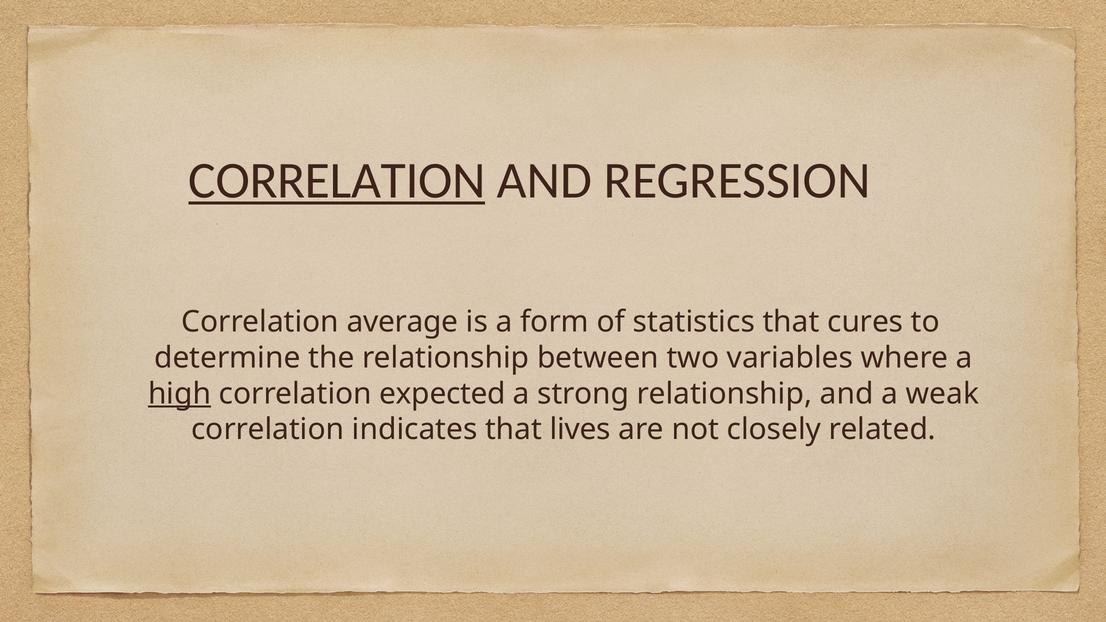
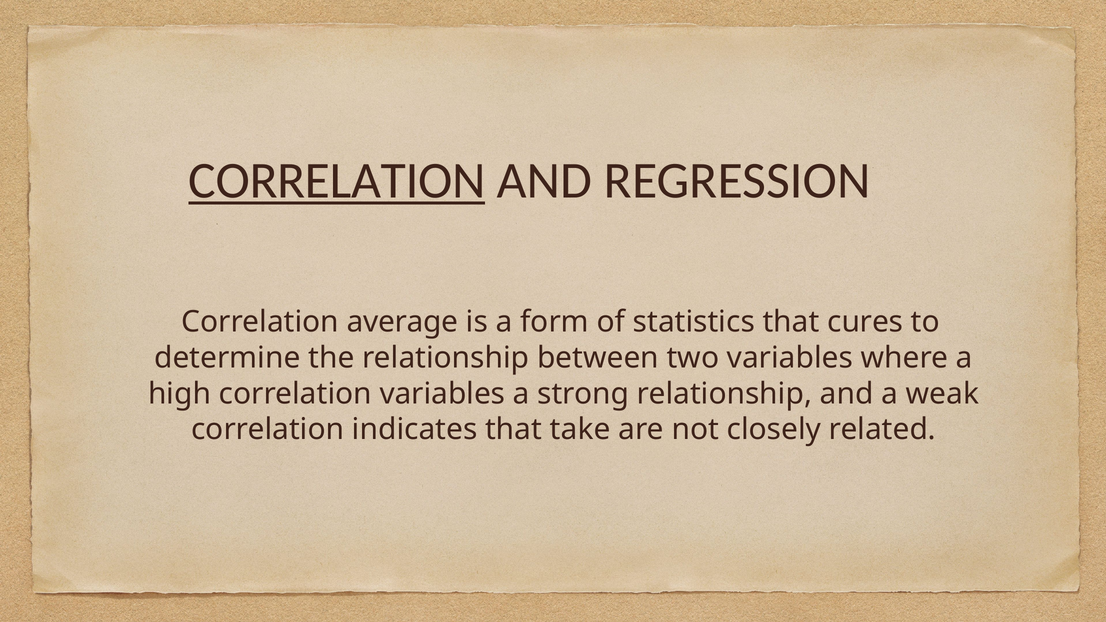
high underline: present -> none
correlation expected: expected -> variables
lives: lives -> take
